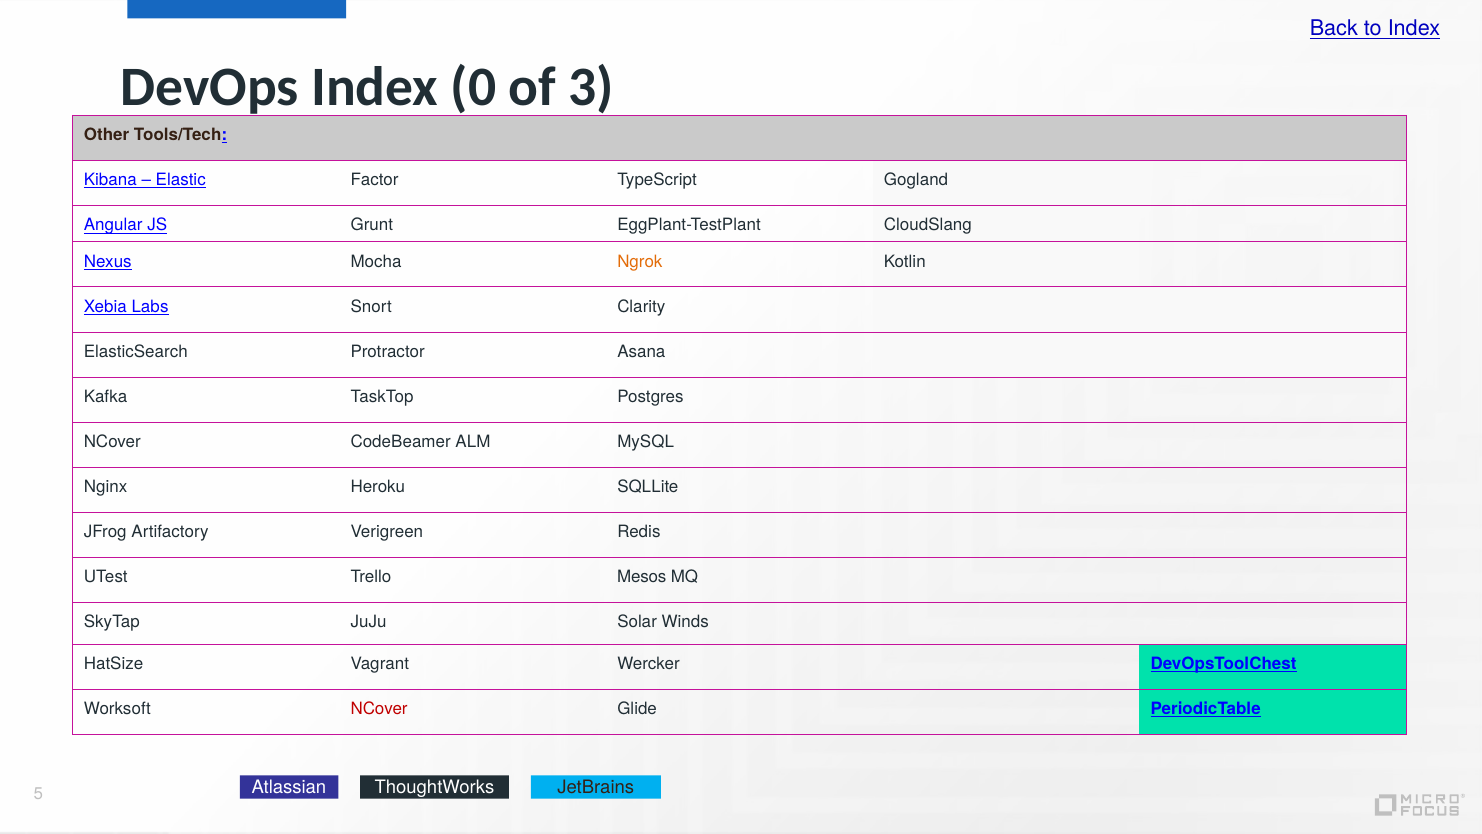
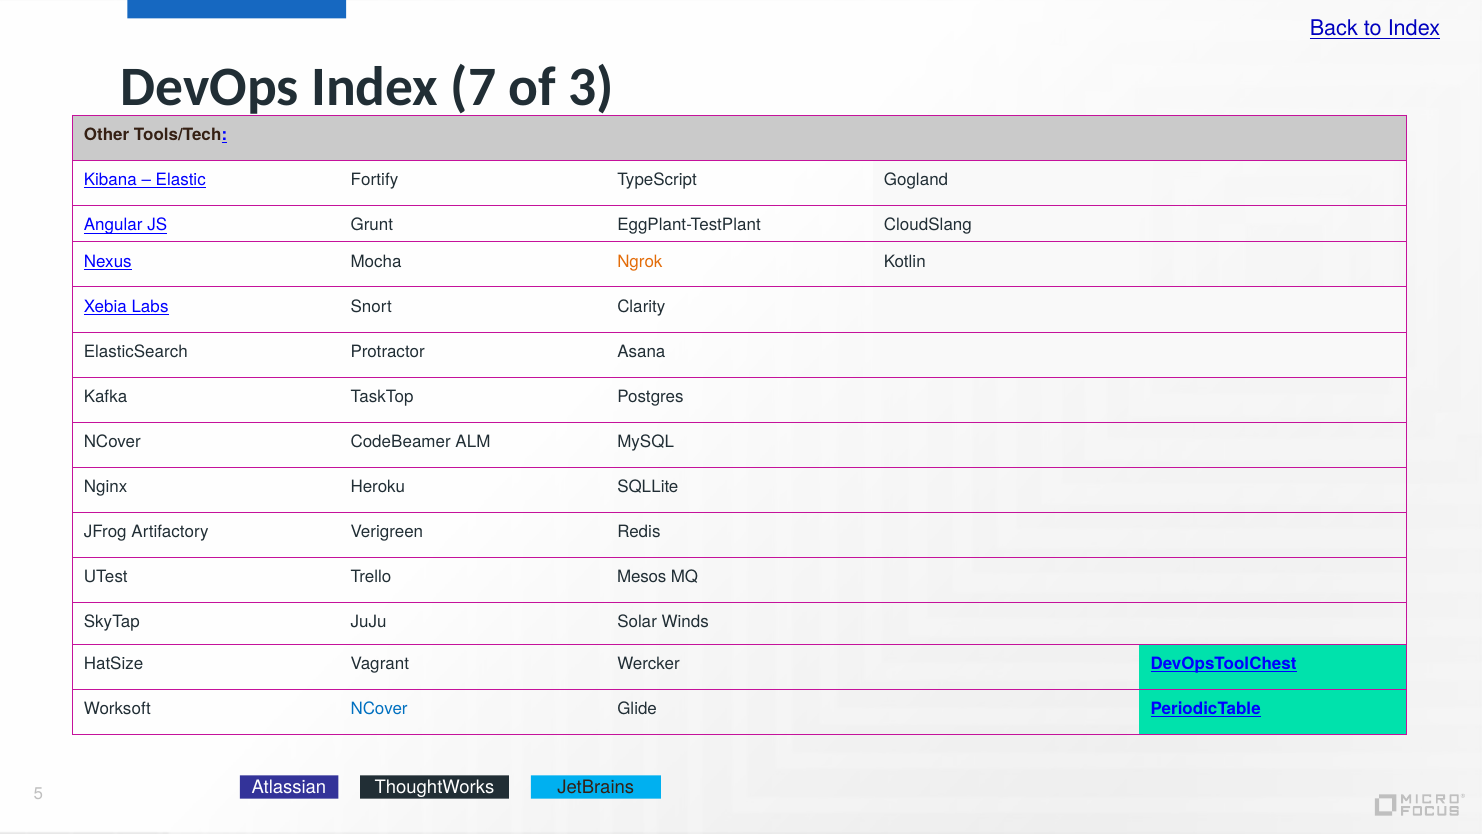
0: 0 -> 7
Factor: Factor -> Fortify
NCover at (379, 709) colour: red -> blue
